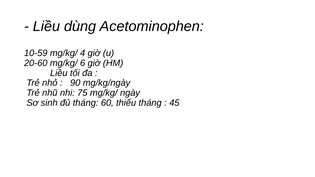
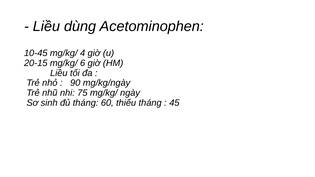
10-59: 10-59 -> 10-45
20-60: 20-60 -> 20-15
